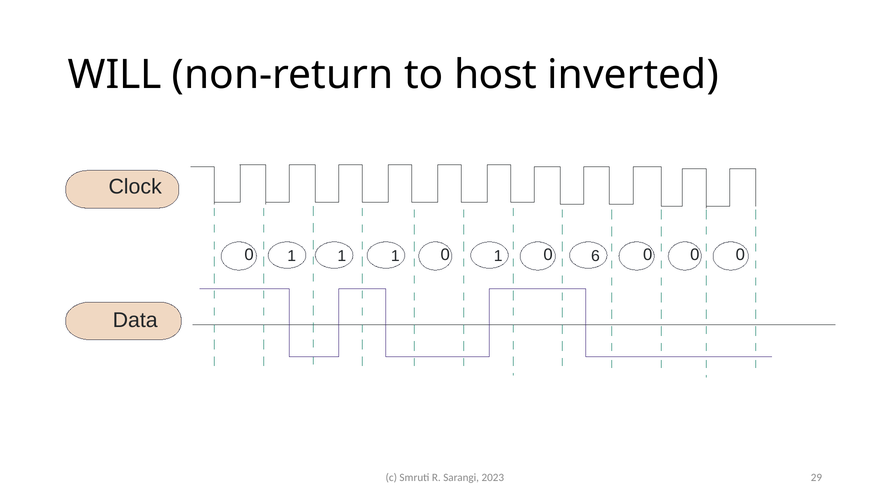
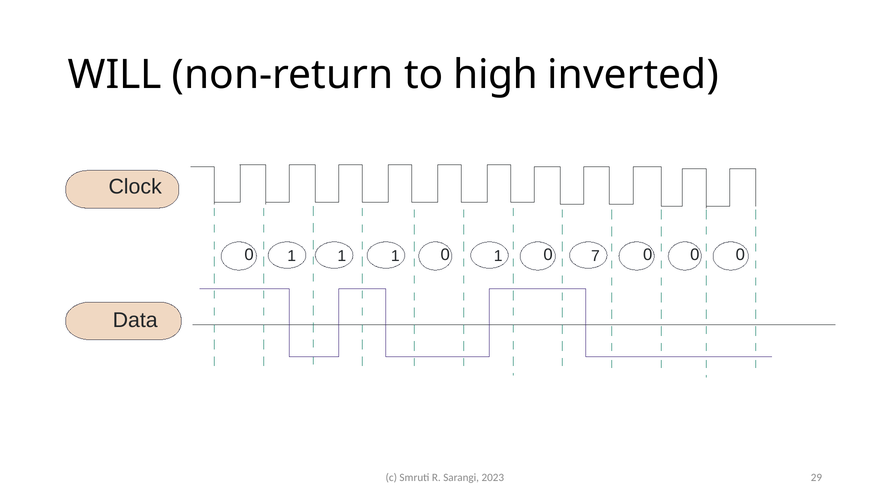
host: host -> high
6: 6 -> 7
